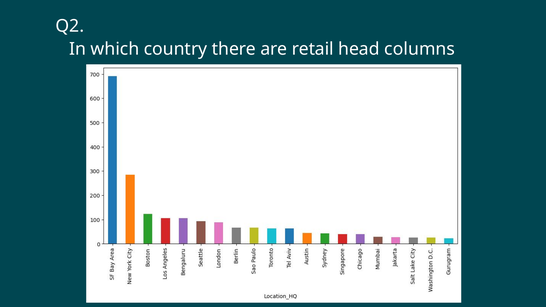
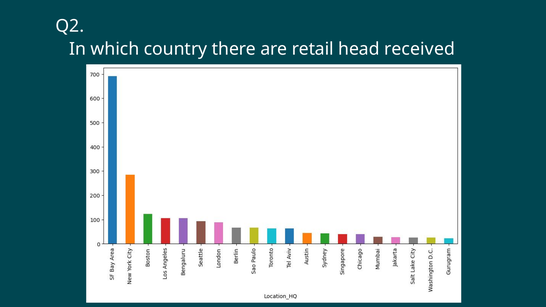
columns: columns -> received
